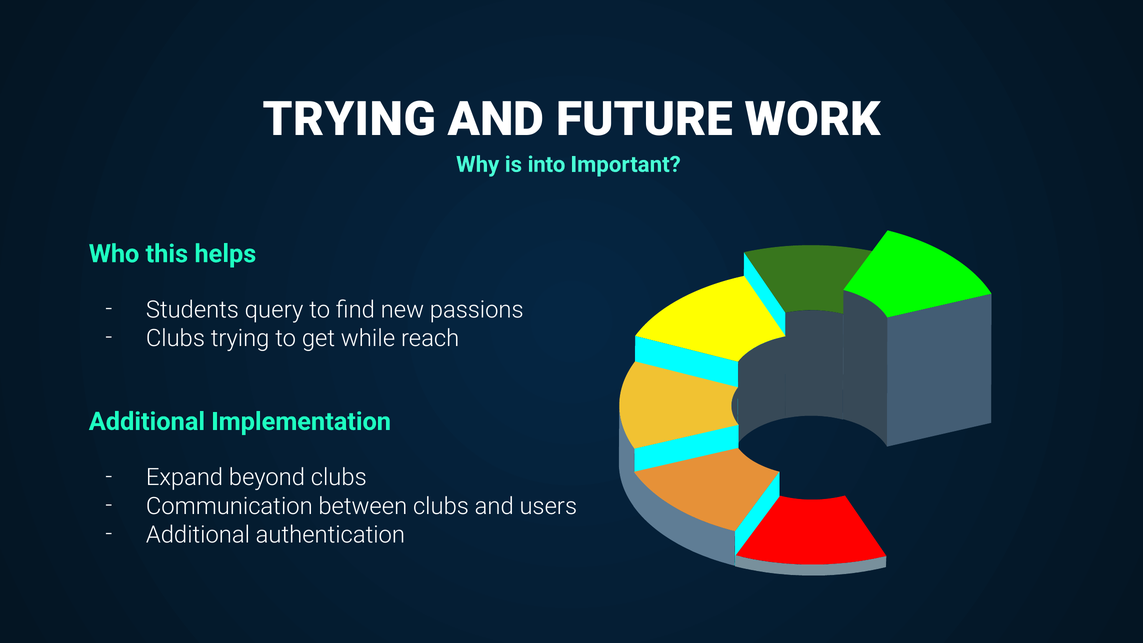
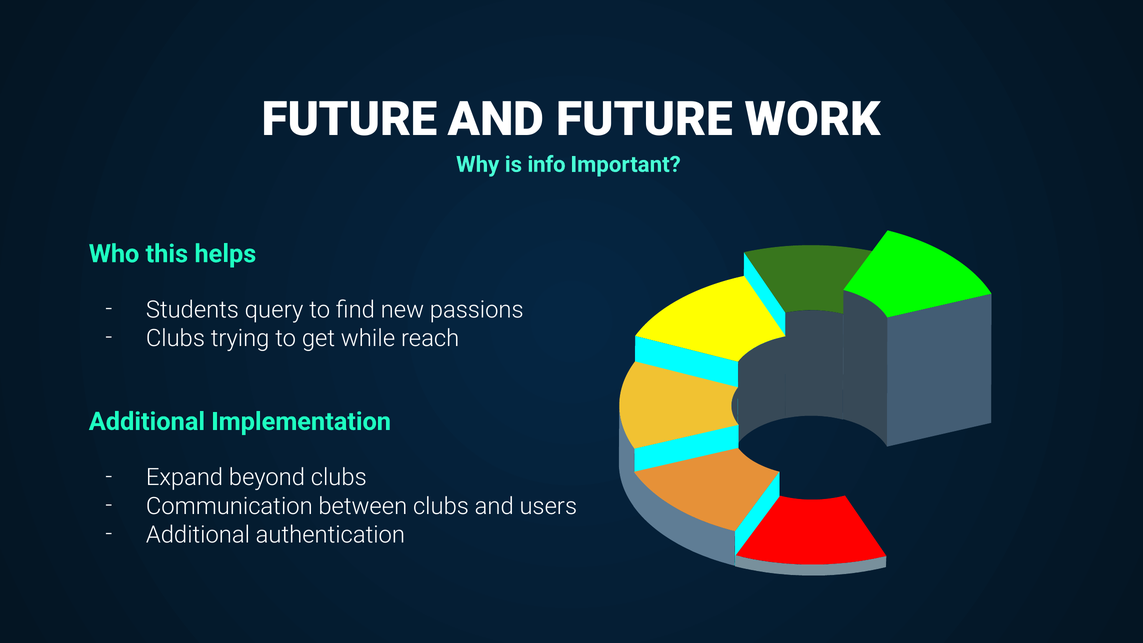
TRYING at (349, 120): TRYING -> FUTURE
into: into -> info
